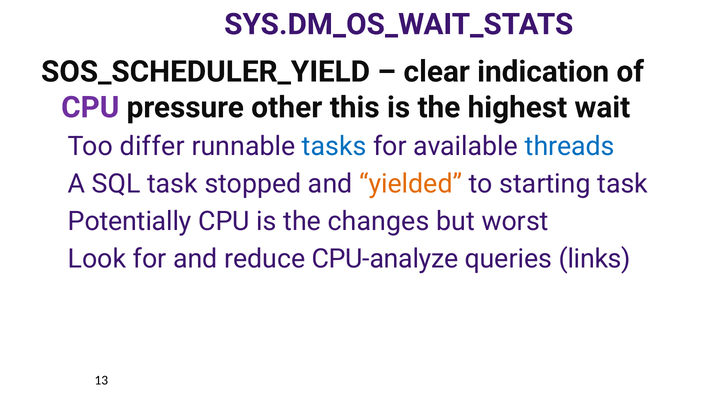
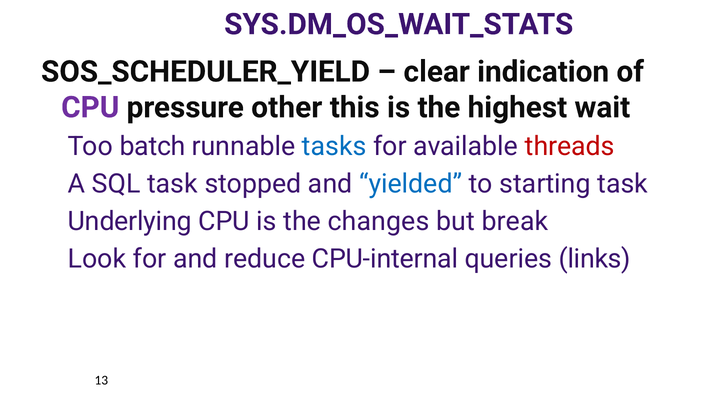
differ: differ -> batch
threads colour: blue -> red
yielded colour: orange -> blue
Potentially: Potentially -> Underlying
worst: worst -> break
CPU-analyze: CPU-analyze -> CPU-internal
